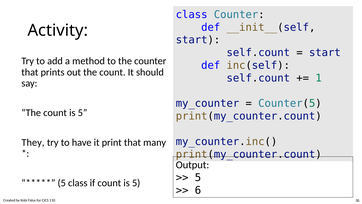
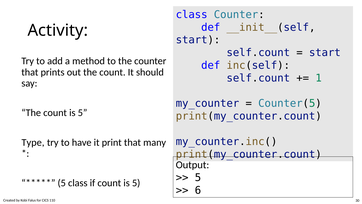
They: They -> Type
